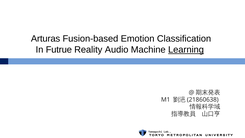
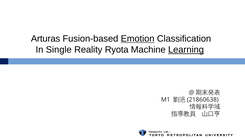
Emotion underline: none -> present
Futrue: Futrue -> Single
Audio: Audio -> Ryota
